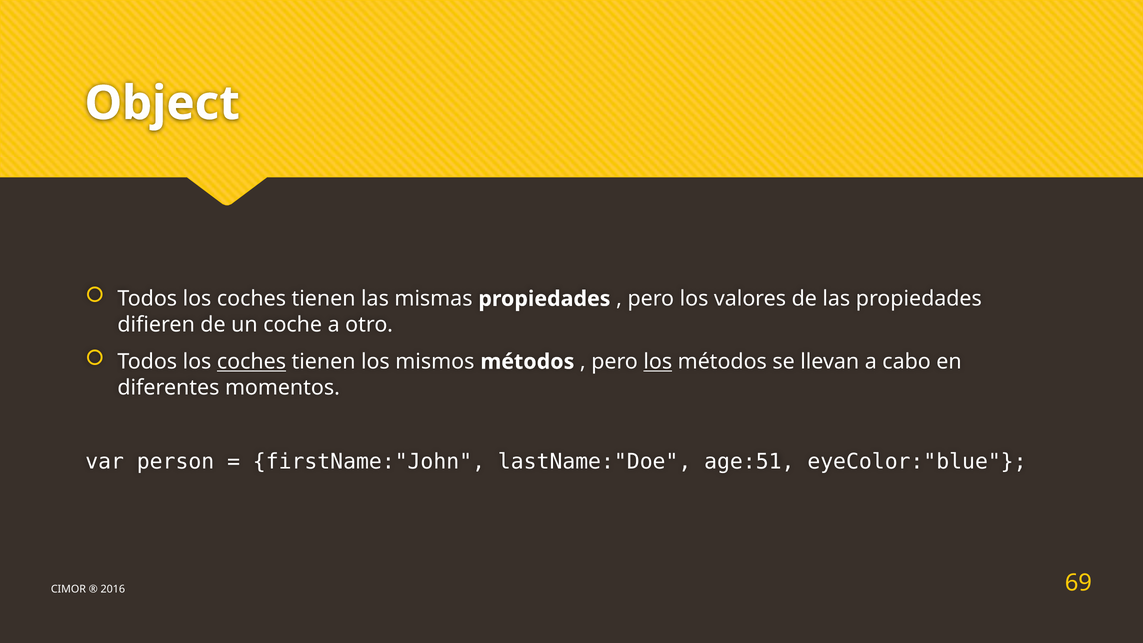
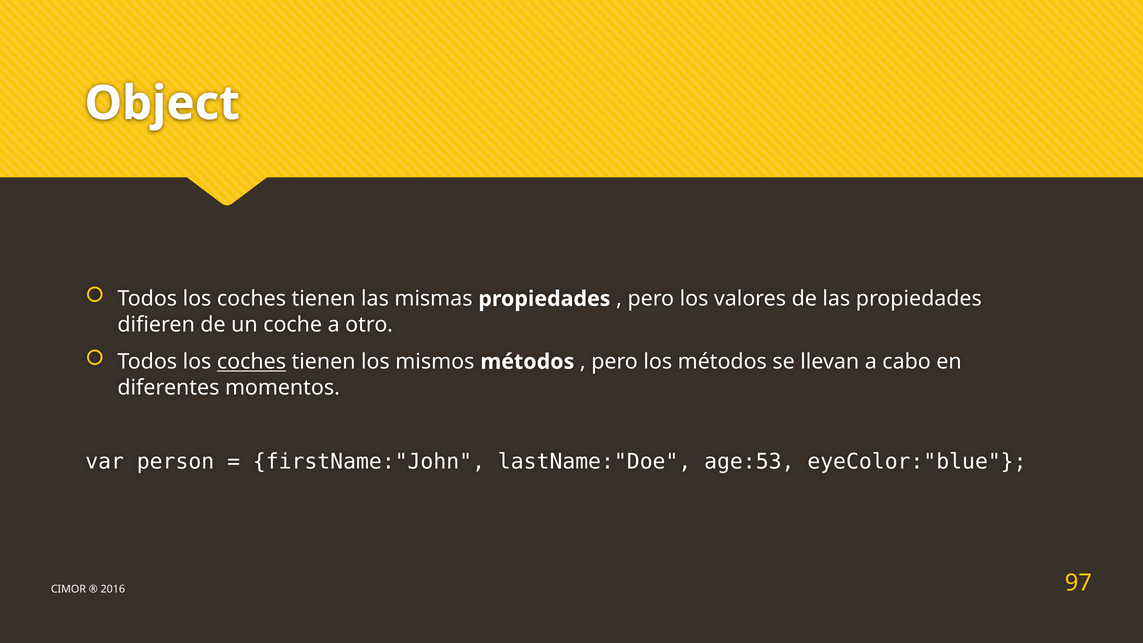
los at (658, 362) underline: present -> none
age:51: age:51 -> age:53
69: 69 -> 97
